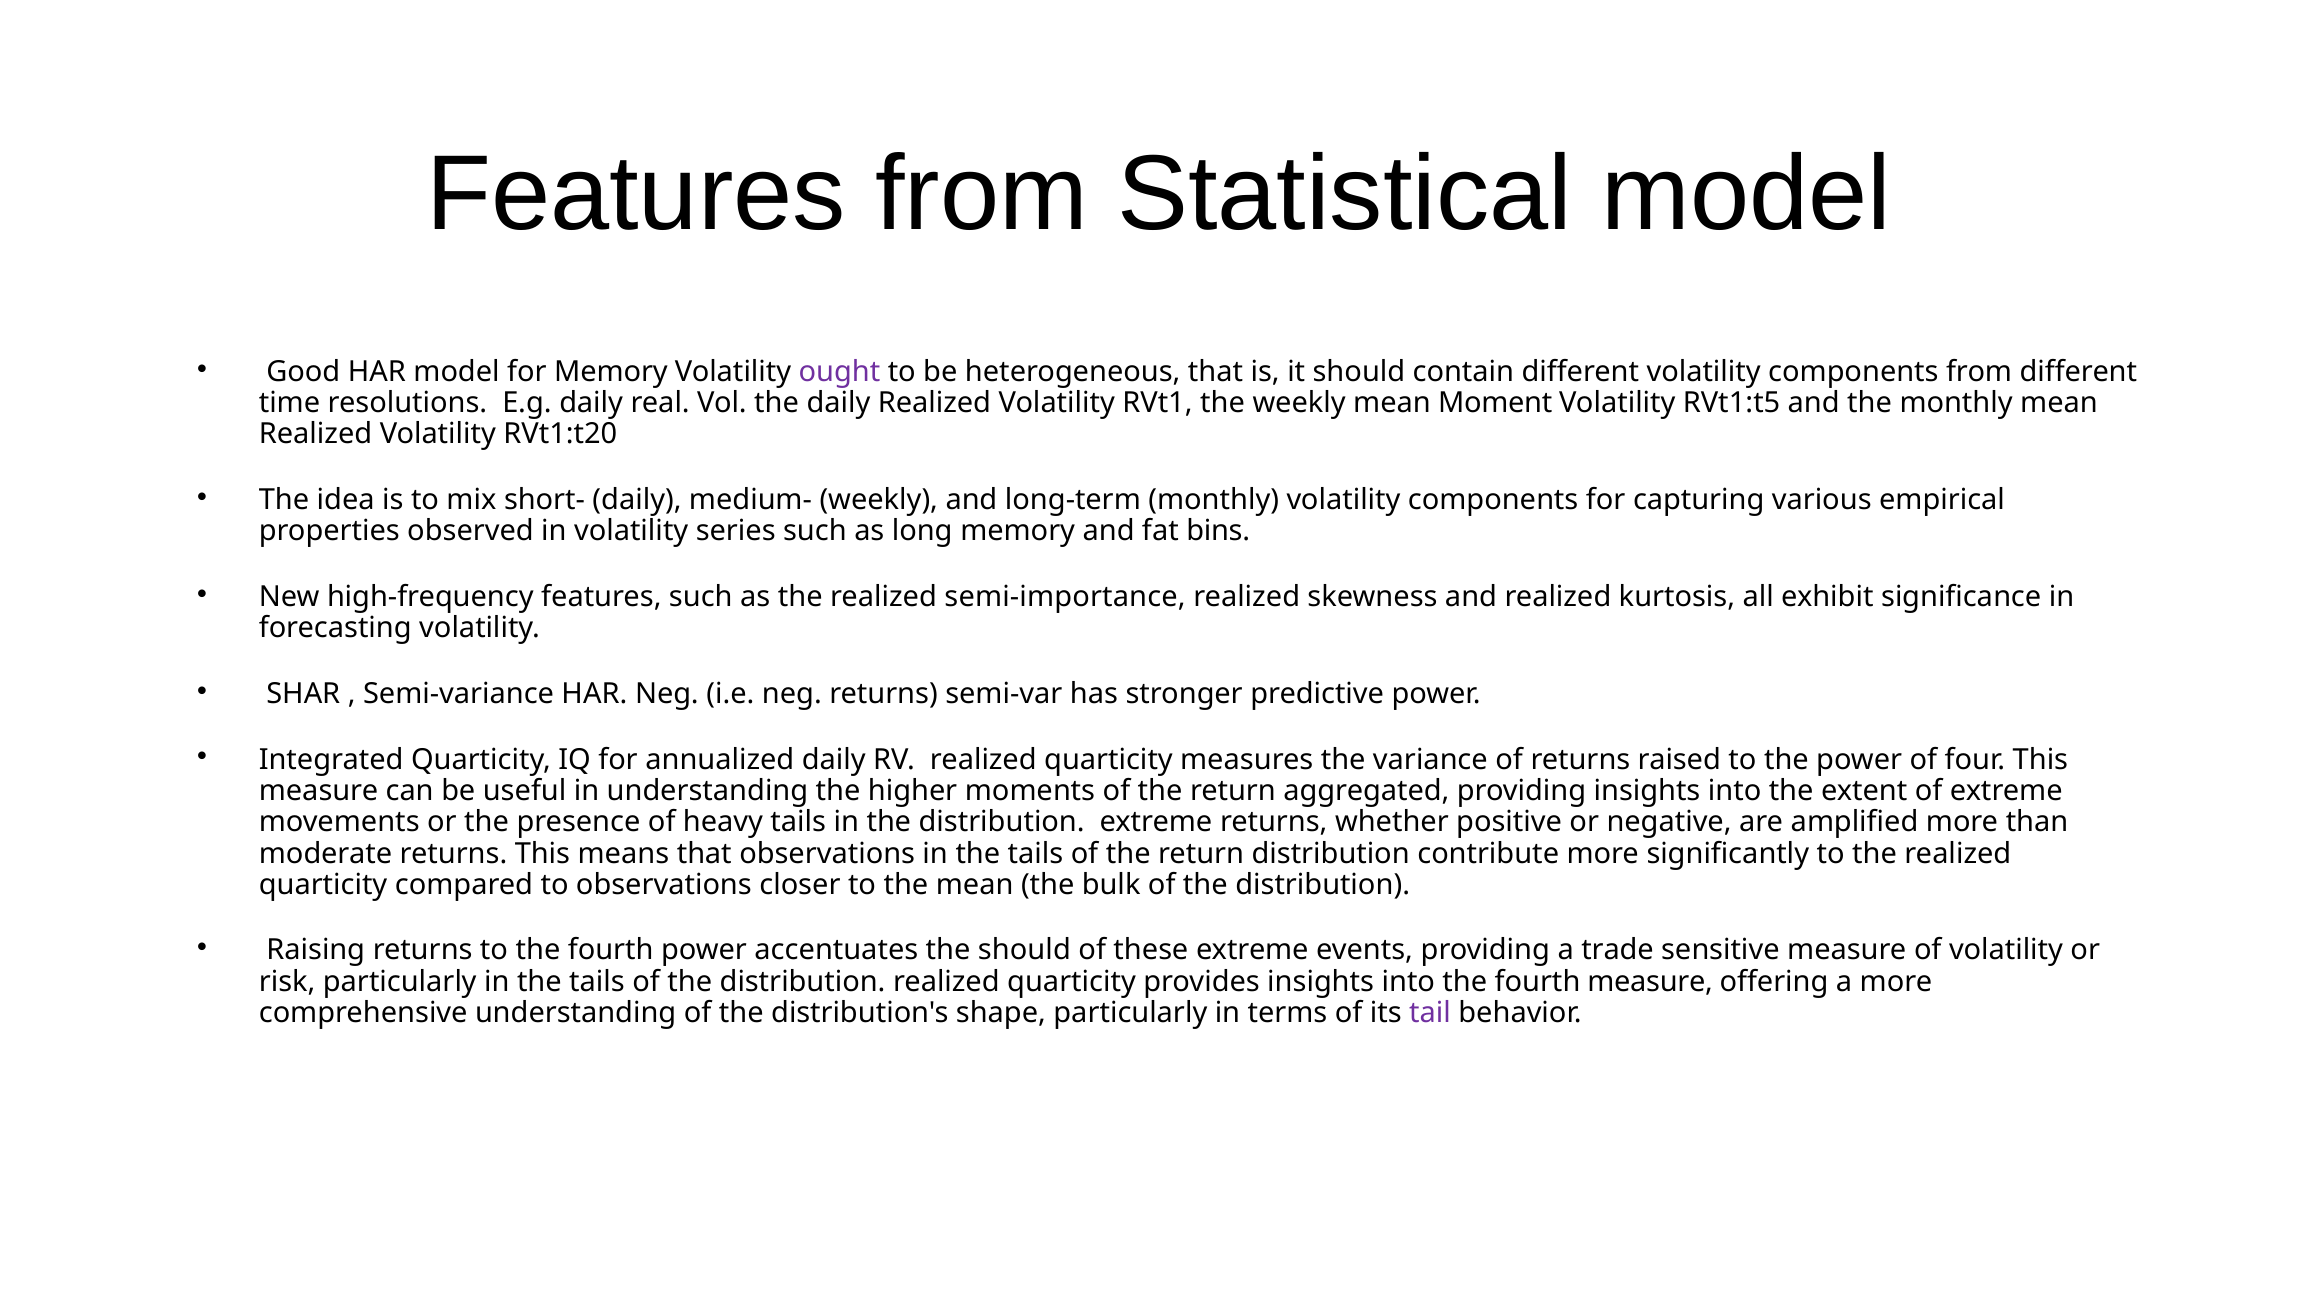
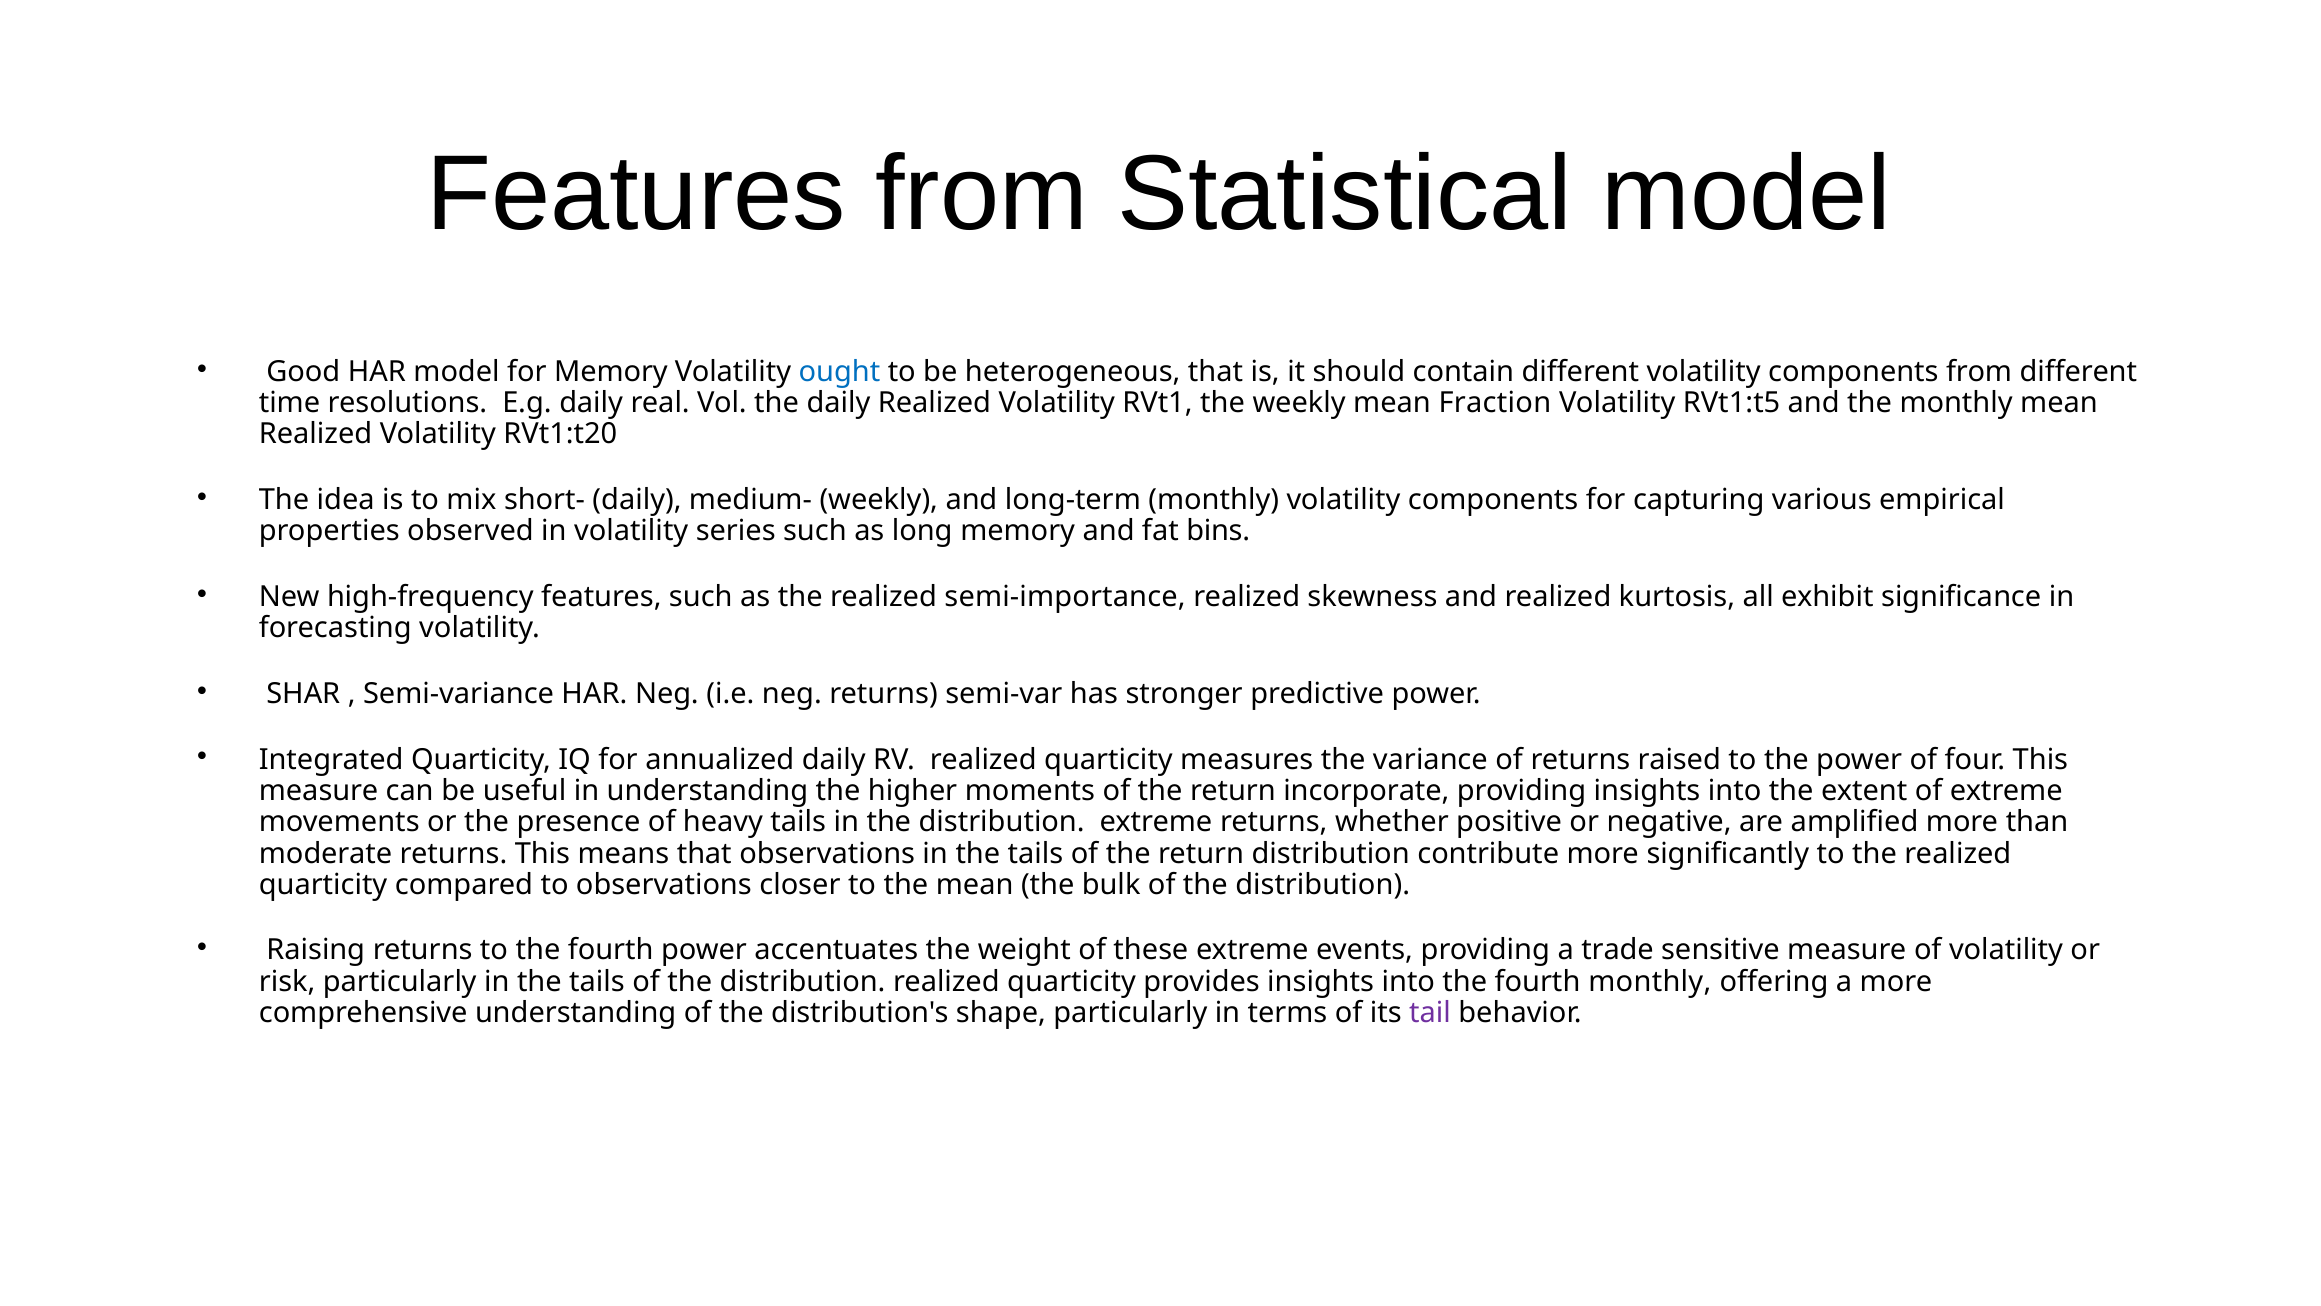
ought colour: purple -> blue
Moment: Moment -> Fraction
aggregated: aggregated -> incorporate
the should: should -> weight
fourth measure: measure -> monthly
